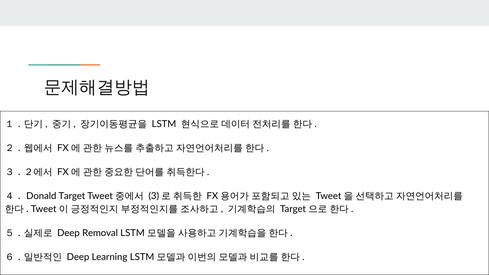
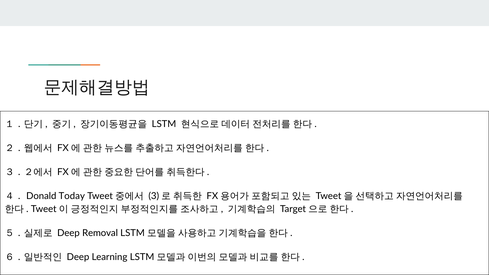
４．Donald Target: Target -> Today
